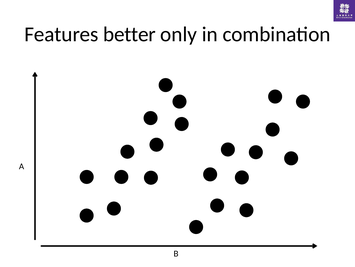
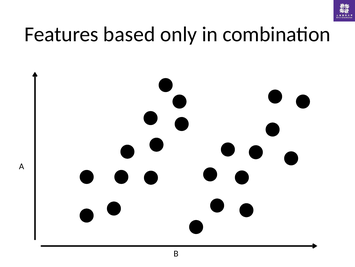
better: better -> based
